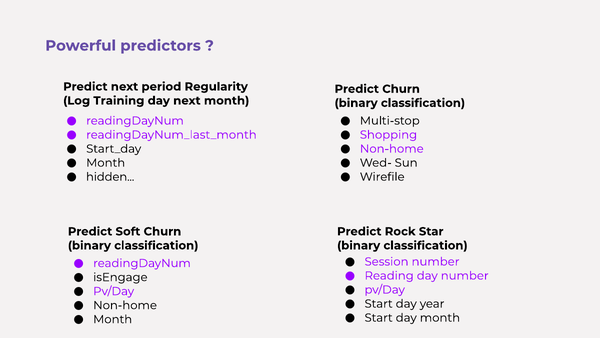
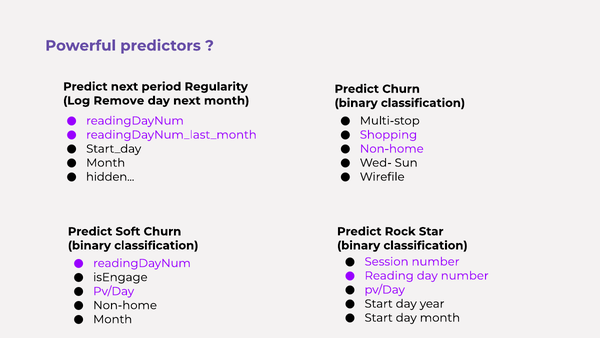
Training: Training -> Remove
